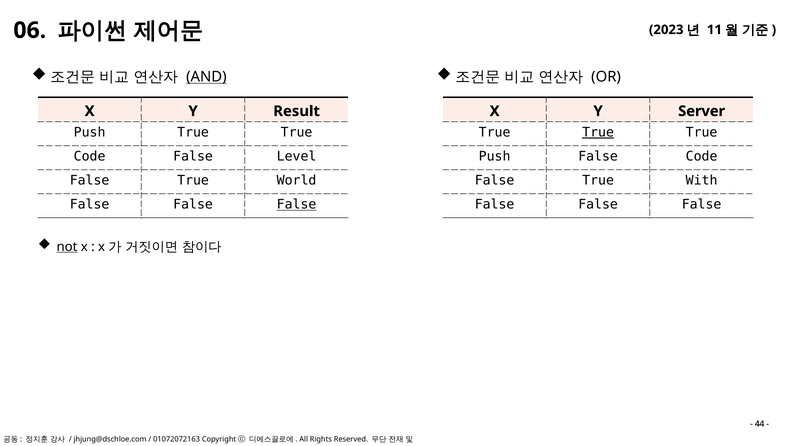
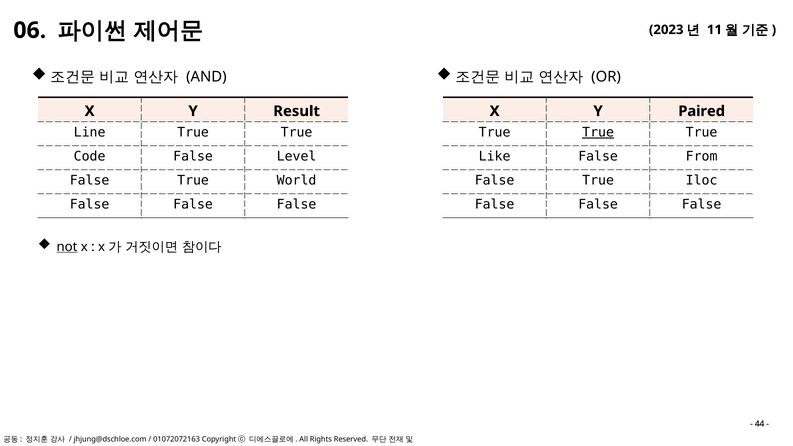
AND underline: present -> none
Server: Server -> Paired
Push at (90, 132): Push -> Line
Push at (495, 156): Push -> Like
False Code: Code -> From
With: With -> Iloc
False at (297, 205) underline: present -> none
